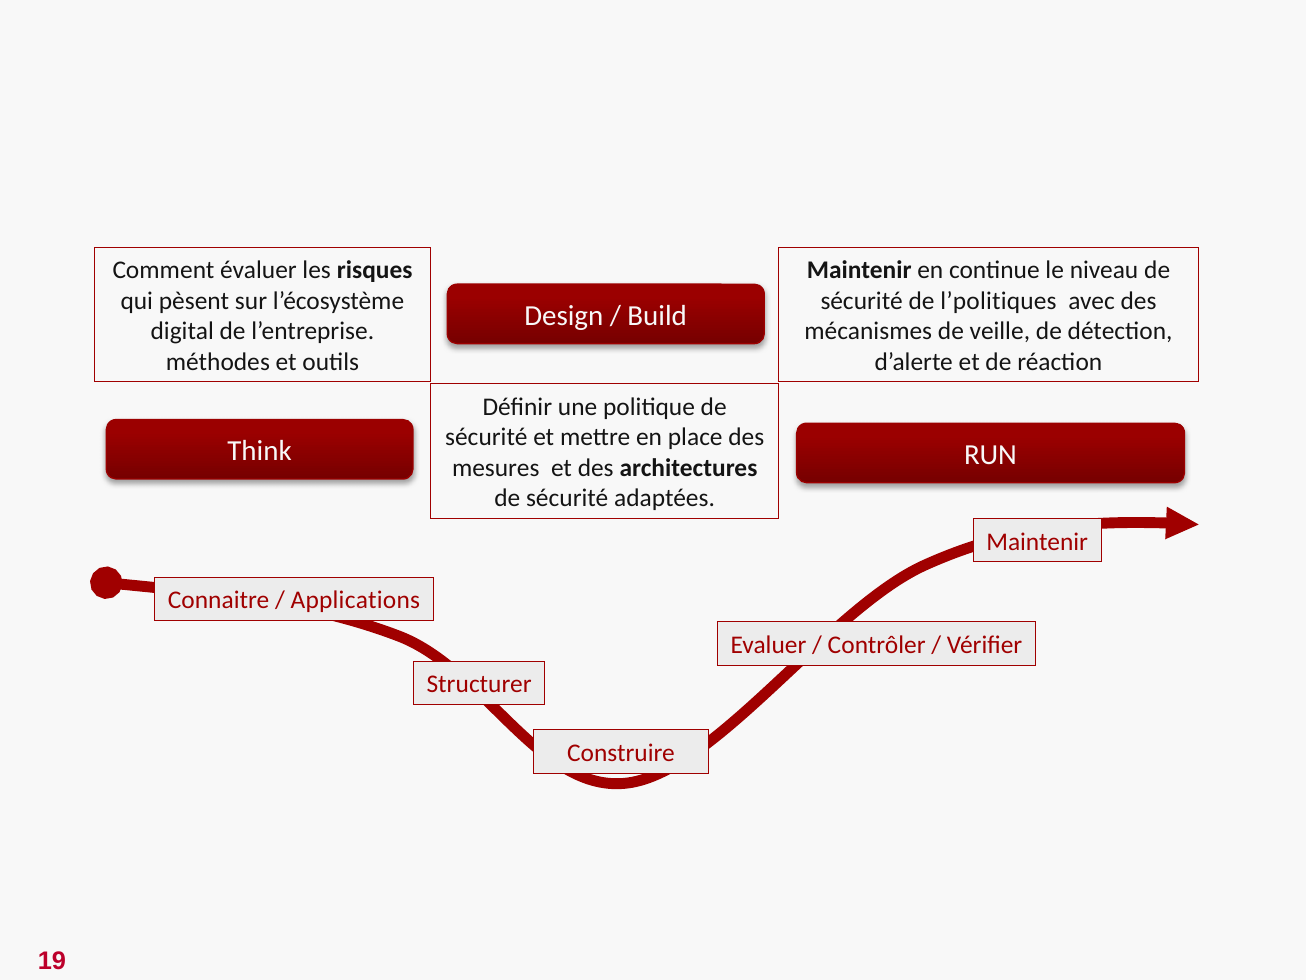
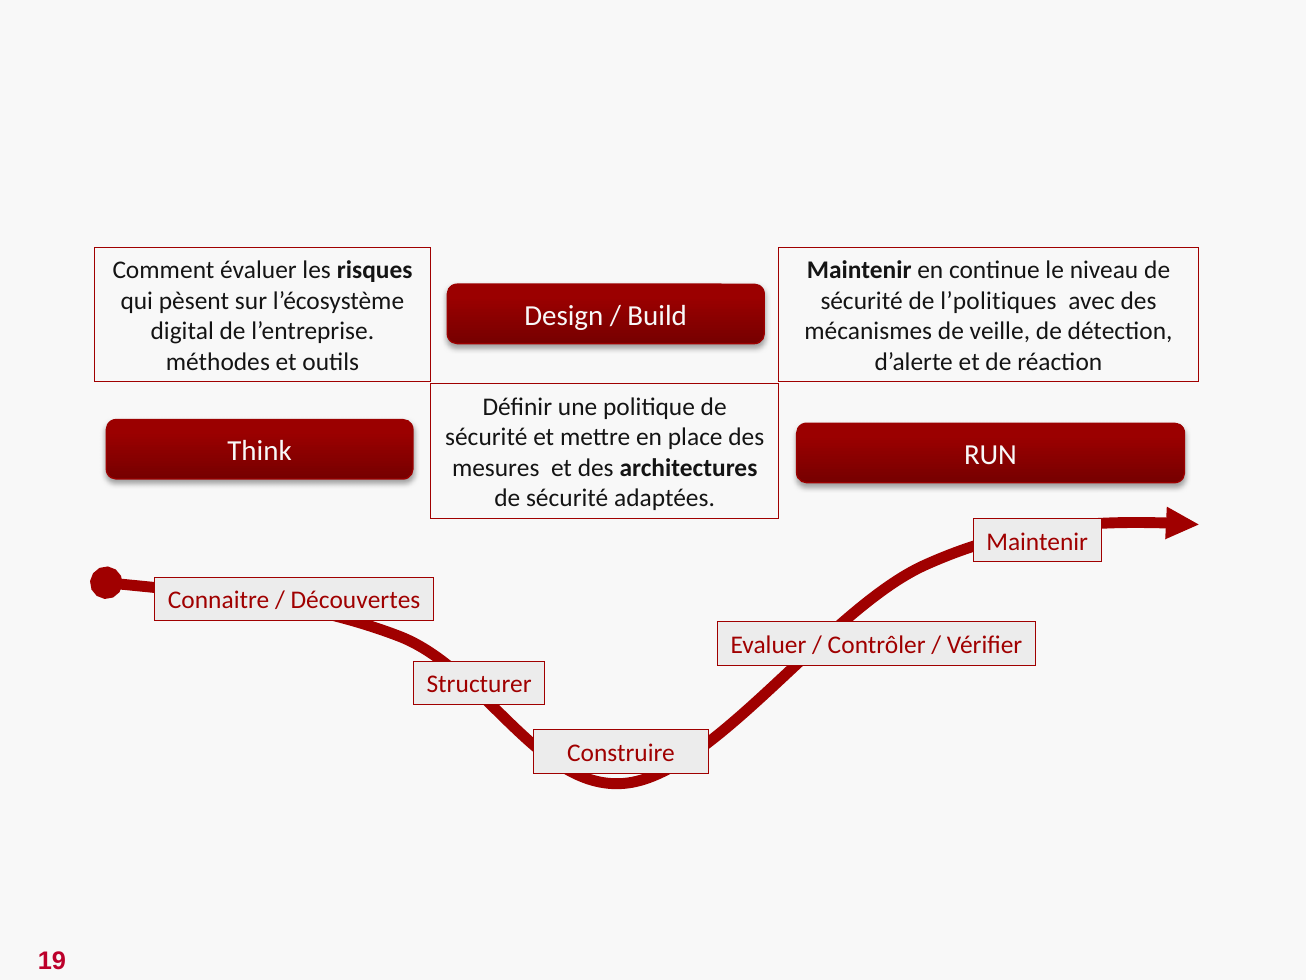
Applications: Applications -> Découvertes
